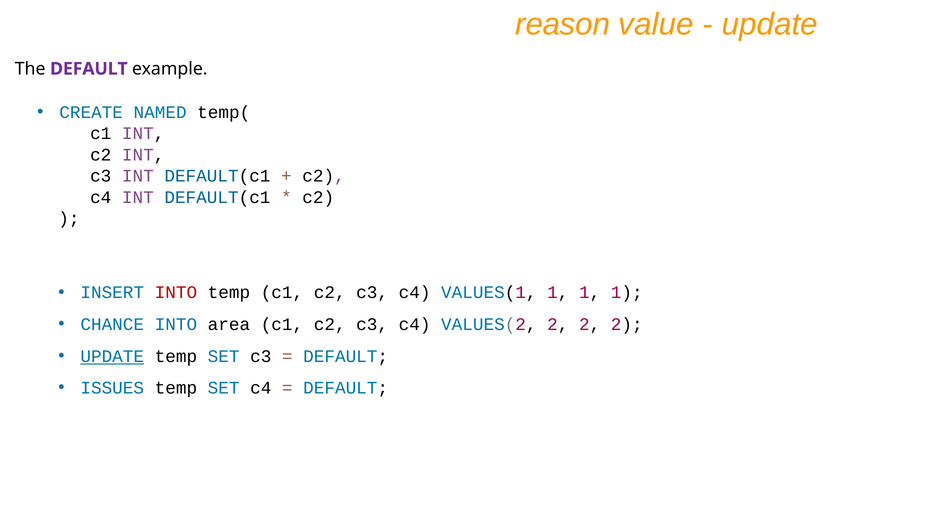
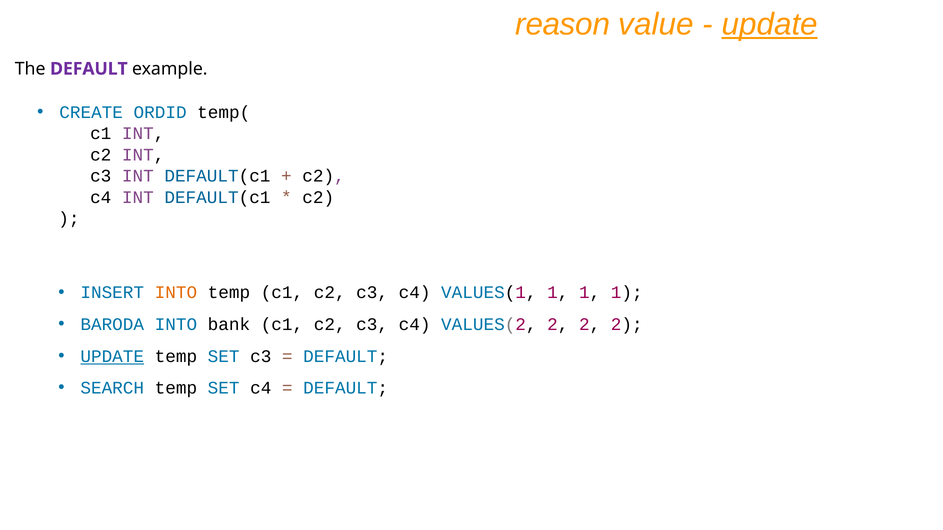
update at (770, 25) underline: none -> present
NAMED: NAMED -> ORDID
INTO at (176, 293) colour: red -> orange
CHANCE: CHANCE -> BARODA
area: area -> bank
ISSUES: ISSUES -> SEARCH
